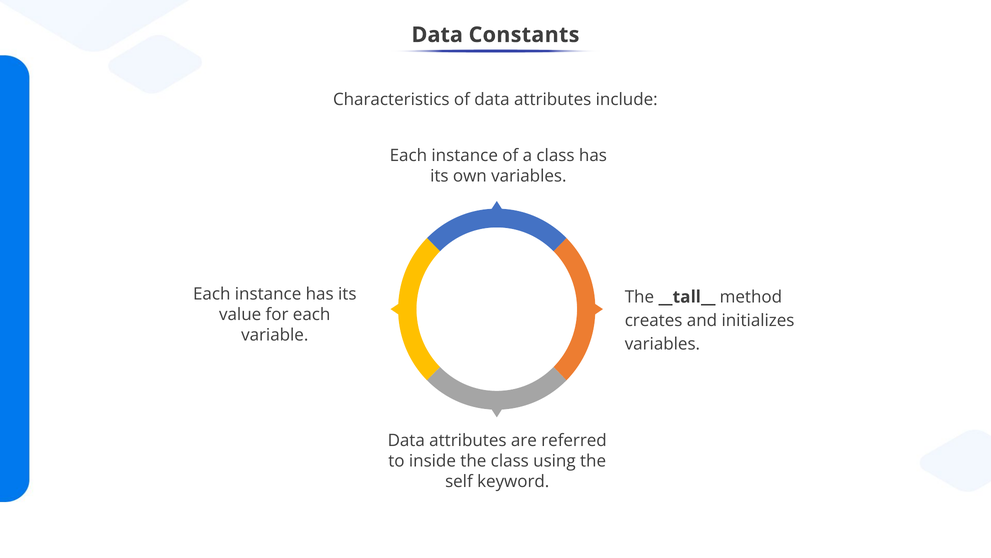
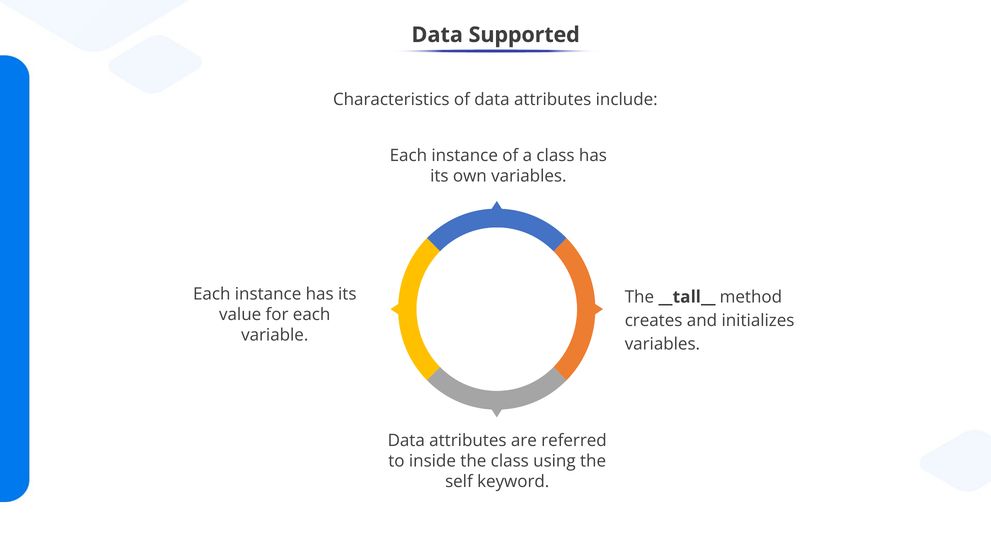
Constants: Constants -> Supported
